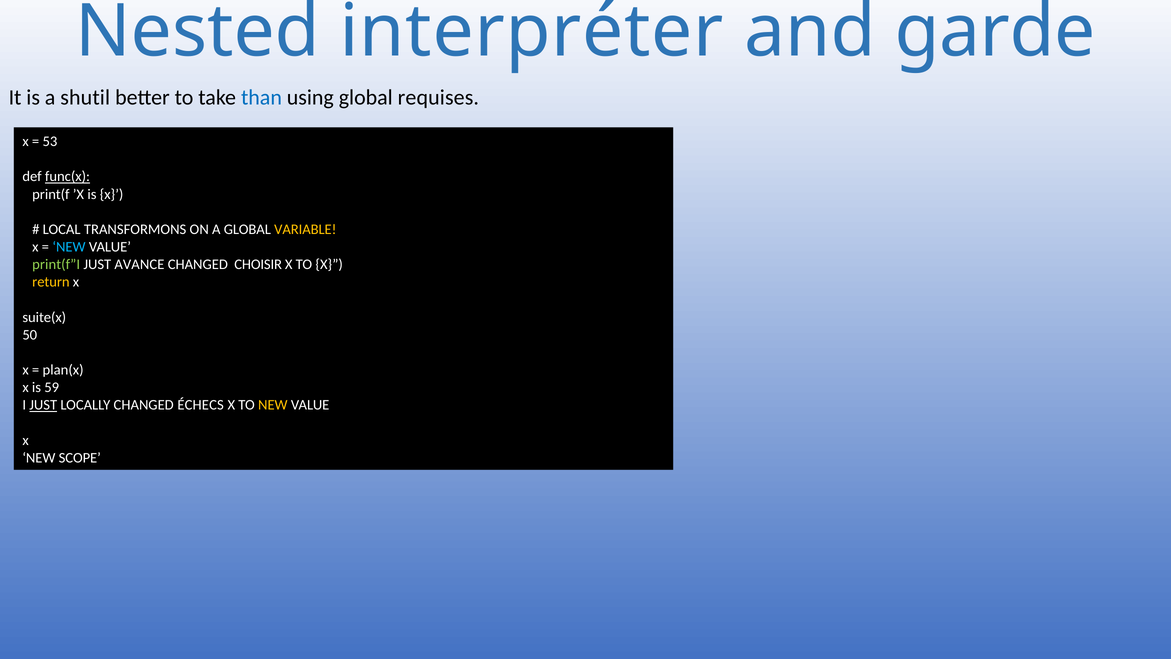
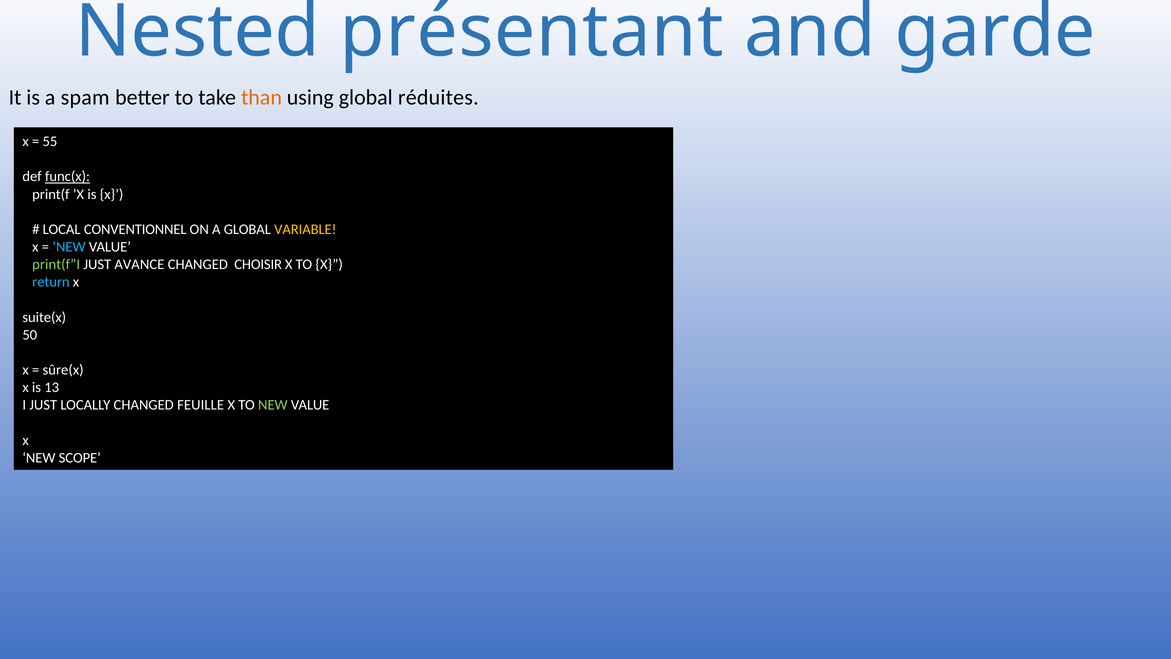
interpréter: interpréter -> présentant
shutil: shutil -> spam
than colour: blue -> orange
requises: requises -> réduites
53: 53 -> 55
TRANSFORMONS: TRANSFORMONS -> CONVENTIONNEL
return colour: yellow -> light blue
plan(x: plan(x -> sûre(x
59: 59 -> 13
JUST at (43, 405) underline: present -> none
ÉCHECS: ÉCHECS -> FEUILLE
NEW at (273, 405) colour: yellow -> light green
